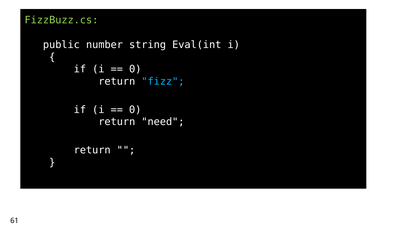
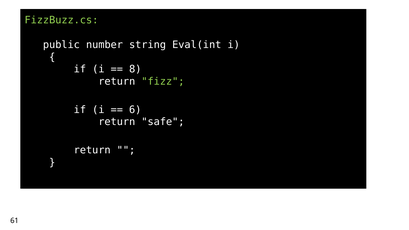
0 at (135, 69): 0 -> 8
fizz colour: light blue -> light green
0 at (135, 110): 0 -> 6
need: need -> safe
